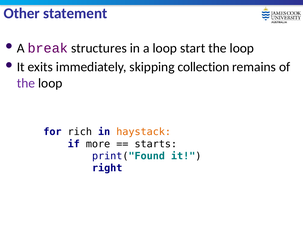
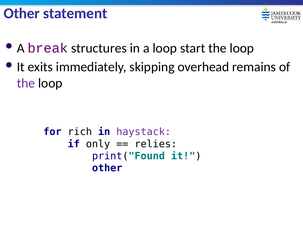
collection: collection -> overhead
haystack colour: orange -> purple
more: more -> only
starts: starts -> relies
right at (107, 168): right -> other
